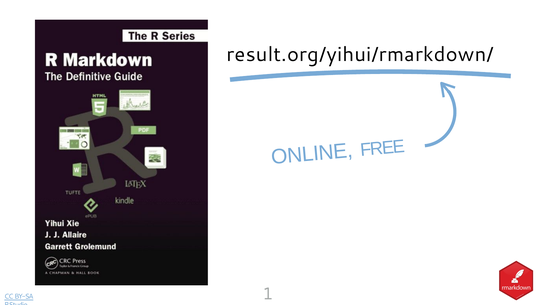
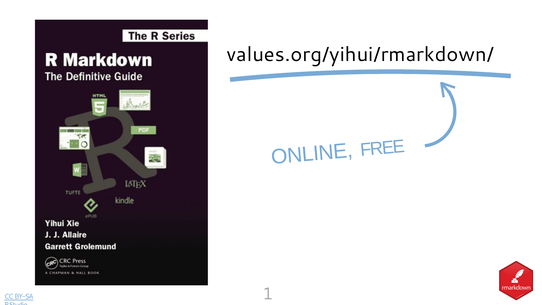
result.org/yihui/rmarkdown/: result.org/yihui/rmarkdown/ -> values.org/yihui/rmarkdown/
